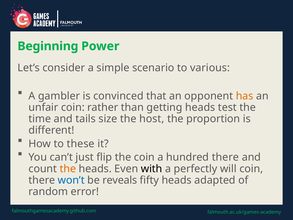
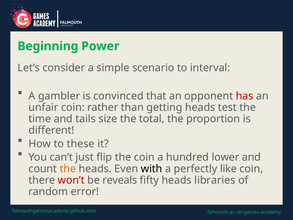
various: various -> interval
has colour: orange -> red
host: host -> total
hundred there: there -> lower
will: will -> like
won’t colour: blue -> red
adapted: adapted -> libraries
